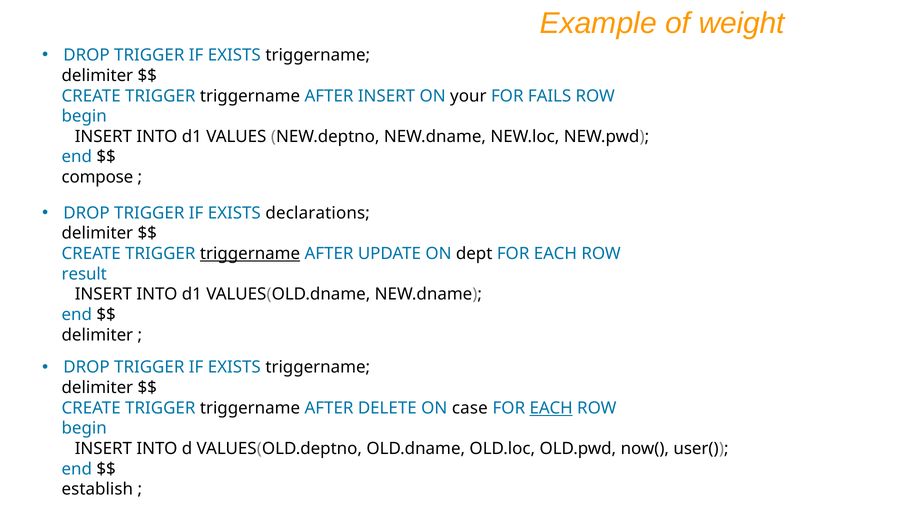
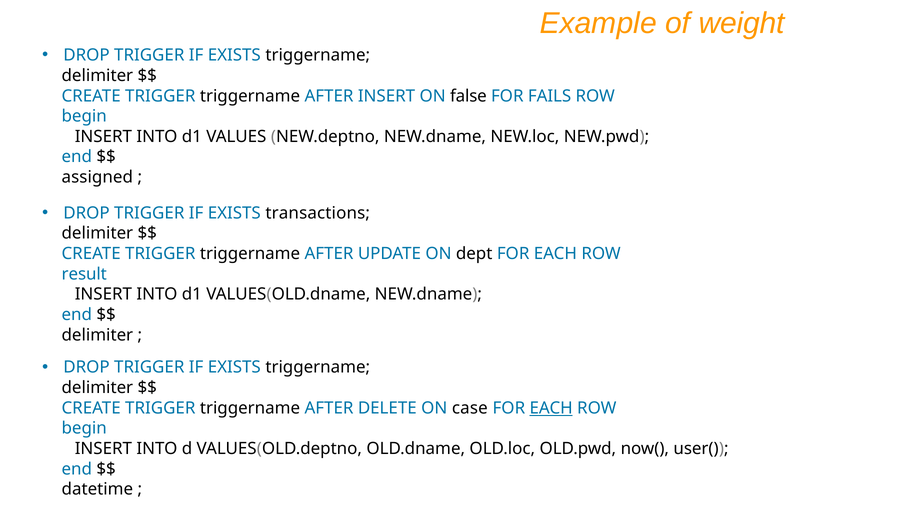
your: your -> false
compose: compose -> assigned
declarations: declarations -> transactions
triggername at (250, 254) underline: present -> none
establish: establish -> datetime
